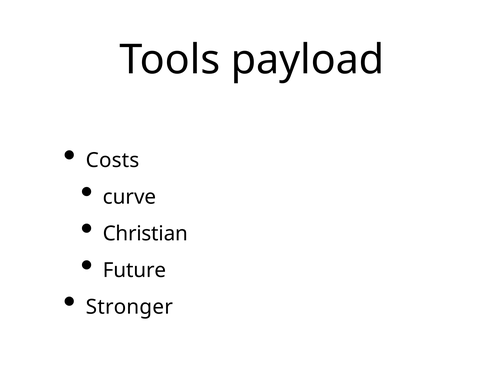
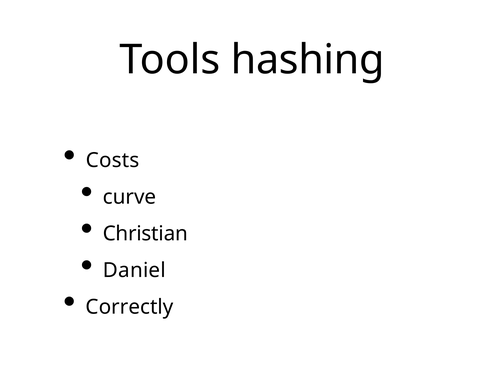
payload: payload -> hashing
Future: Future -> Daniel
Stronger: Stronger -> Correctly
